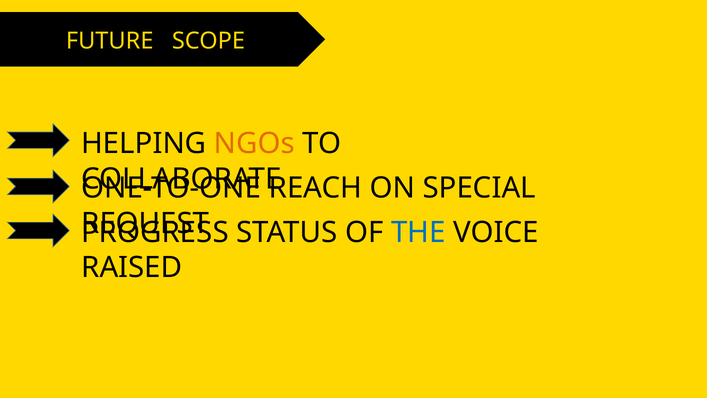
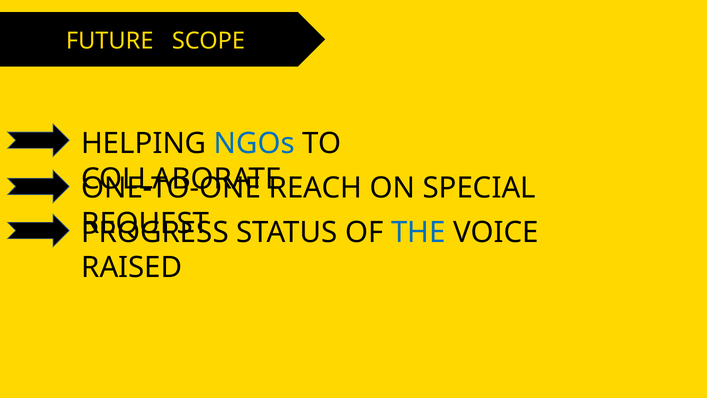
NGOs colour: orange -> blue
